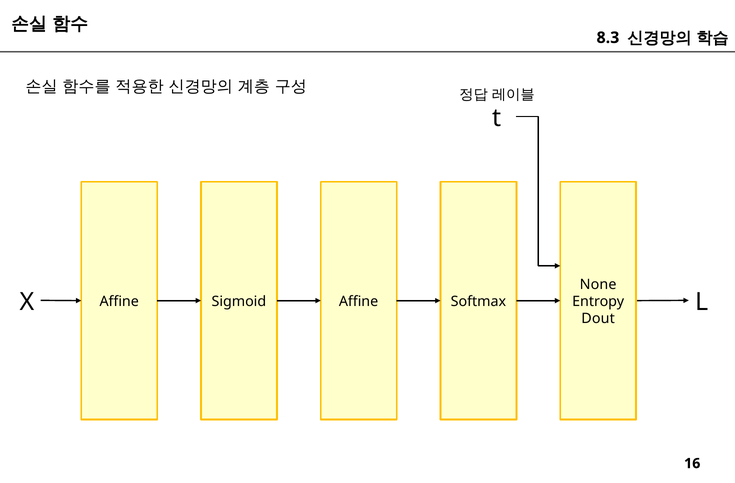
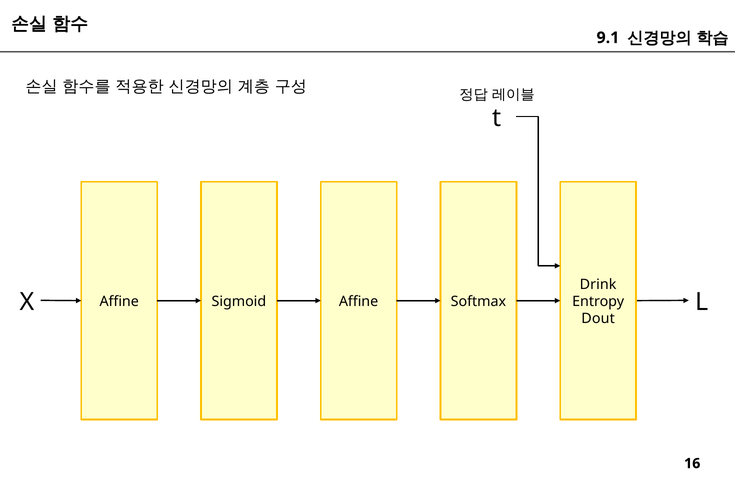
8.3: 8.3 -> 9.1
None: None -> Drink
